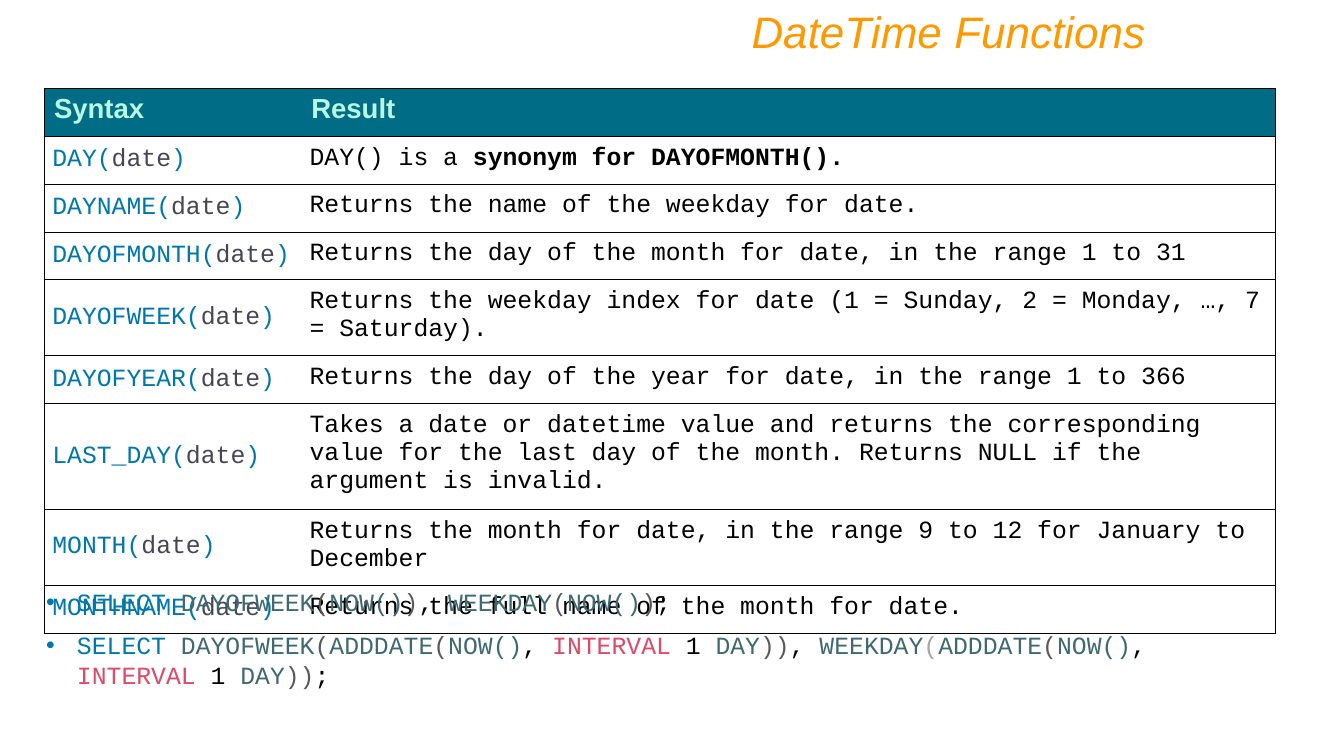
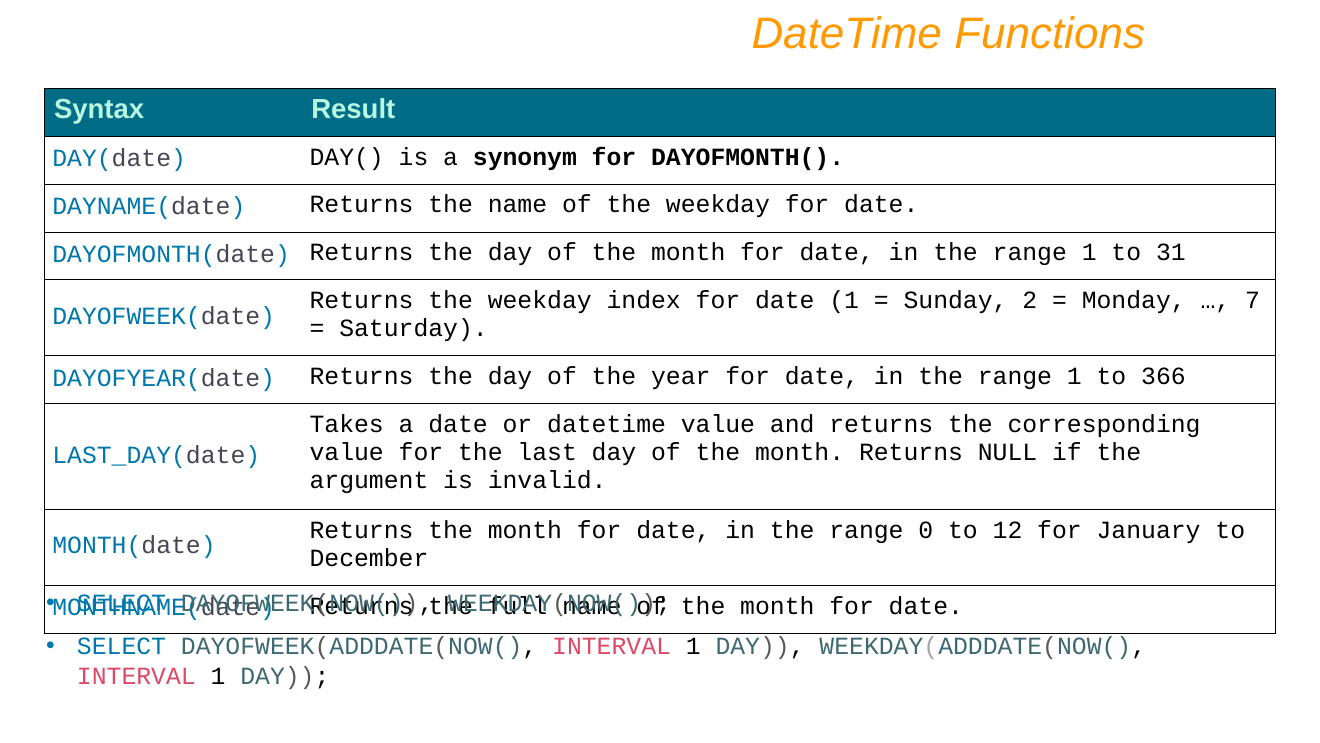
9: 9 -> 0
